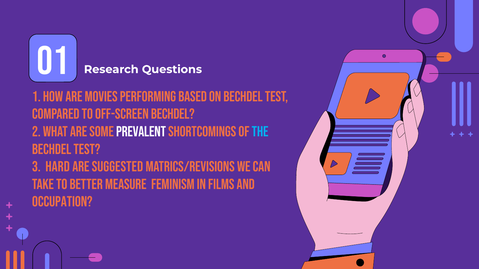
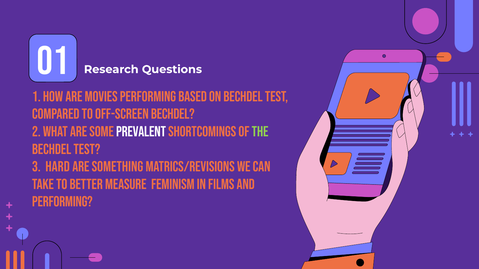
the colour: light blue -> light green
suggested: suggested -> something
occupation at (62, 202): occupation -> performing
